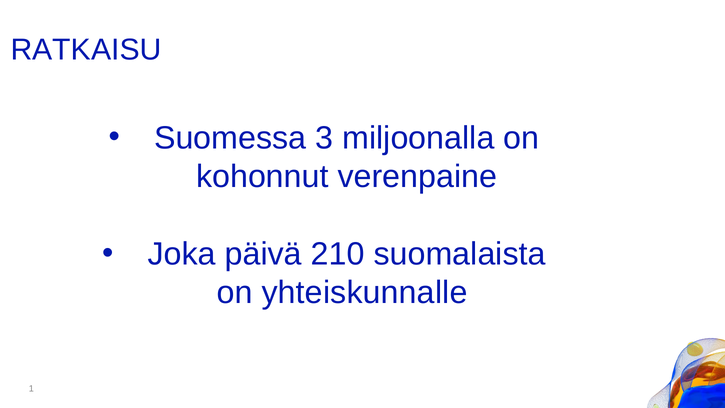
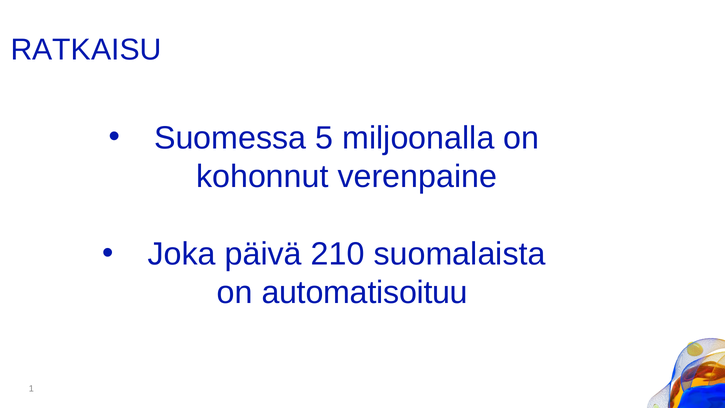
3: 3 -> 5
yhteiskunnalle: yhteiskunnalle -> automatisoituu
